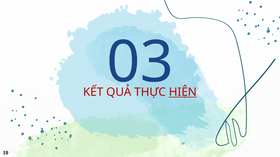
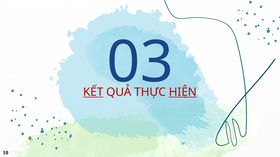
KẾT underline: none -> present
